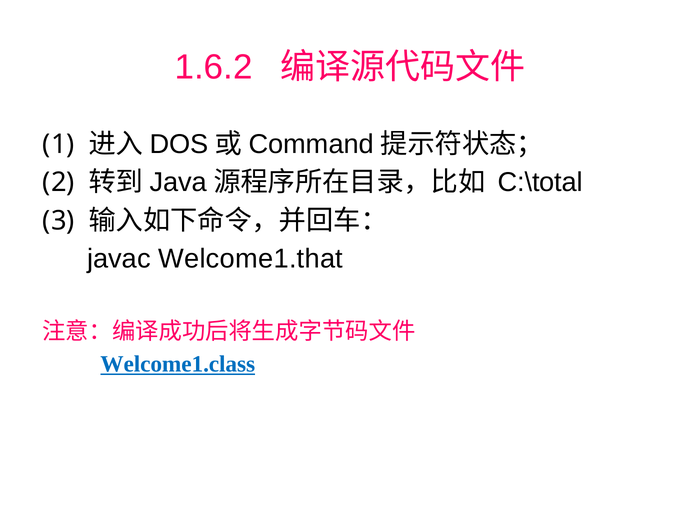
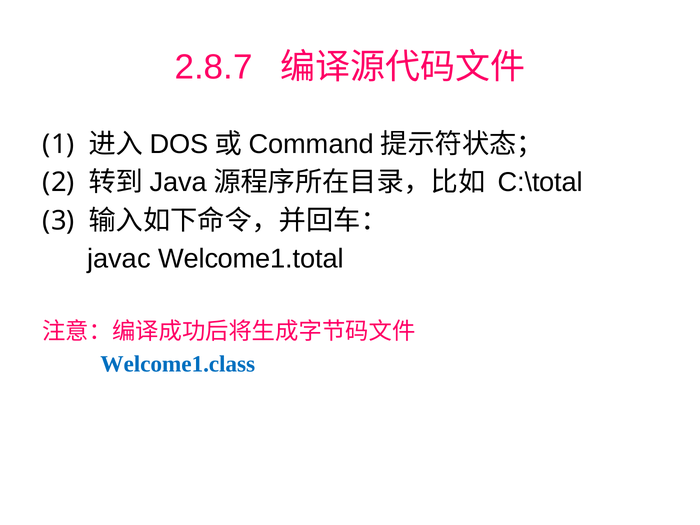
1.6.2: 1.6.2 -> 2.8.7
Welcome1.that: Welcome1.that -> Welcome1.total
Welcome1.class underline: present -> none
